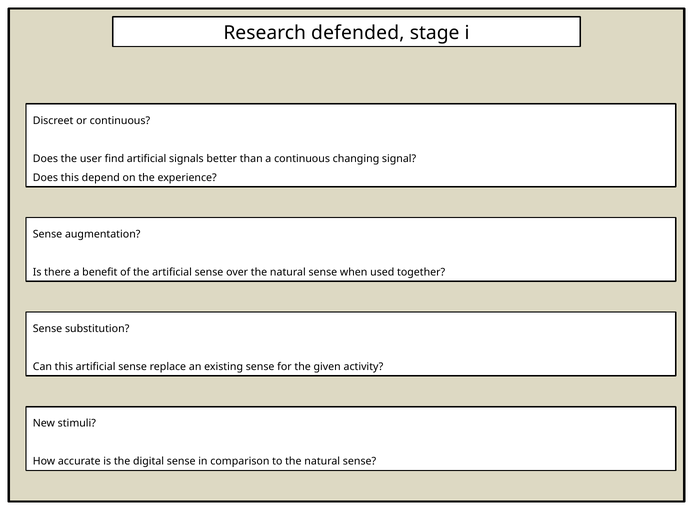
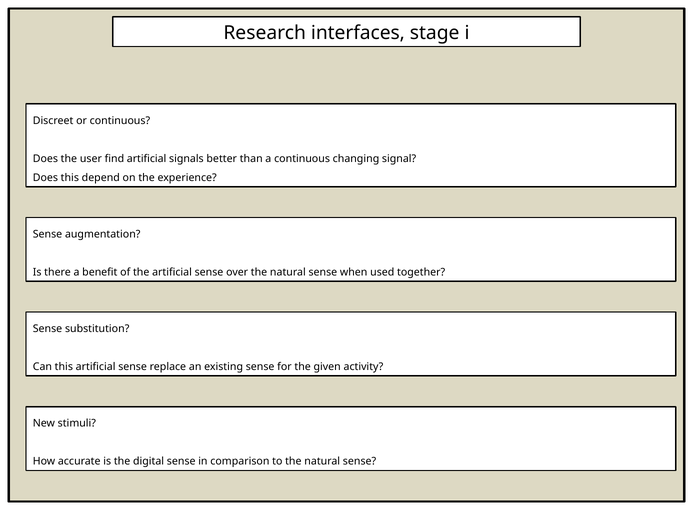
defended: defended -> interfaces
